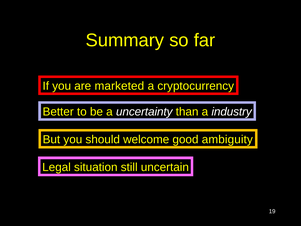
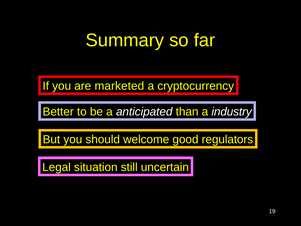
uncertainty: uncertainty -> anticipated
ambiguity: ambiguity -> regulators
